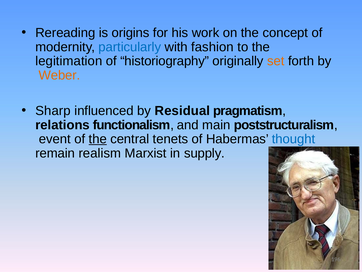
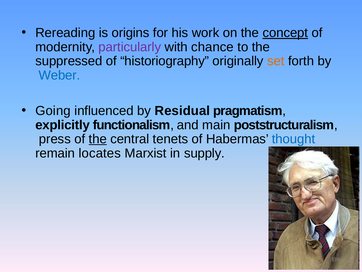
concept underline: none -> present
particularly colour: blue -> purple
fashion: fashion -> chance
legitimation: legitimation -> suppressed
Weber colour: orange -> blue
Sharp: Sharp -> Going
relations: relations -> explicitly
event: event -> press
realism: realism -> locates
